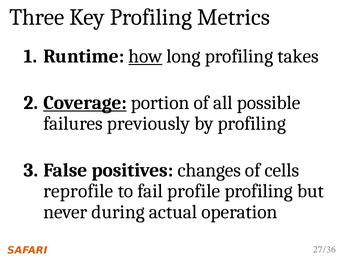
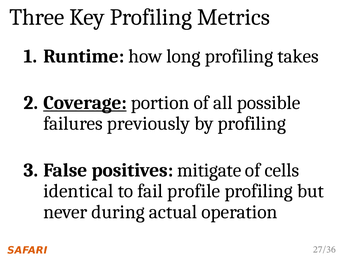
how underline: present -> none
changes: changes -> mitigate
reprofile: reprofile -> identical
